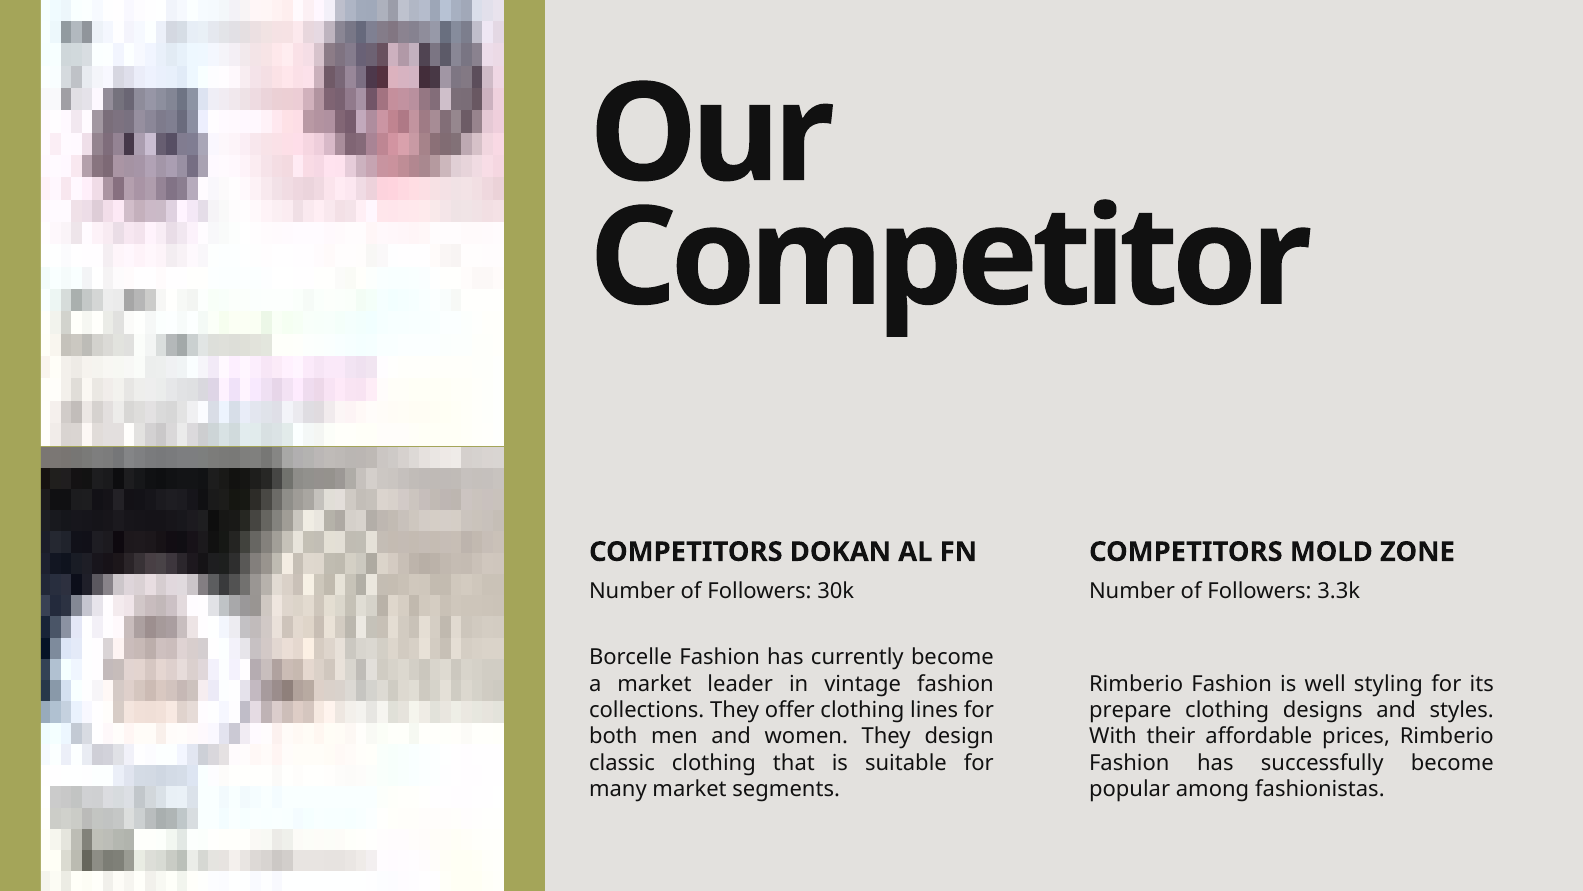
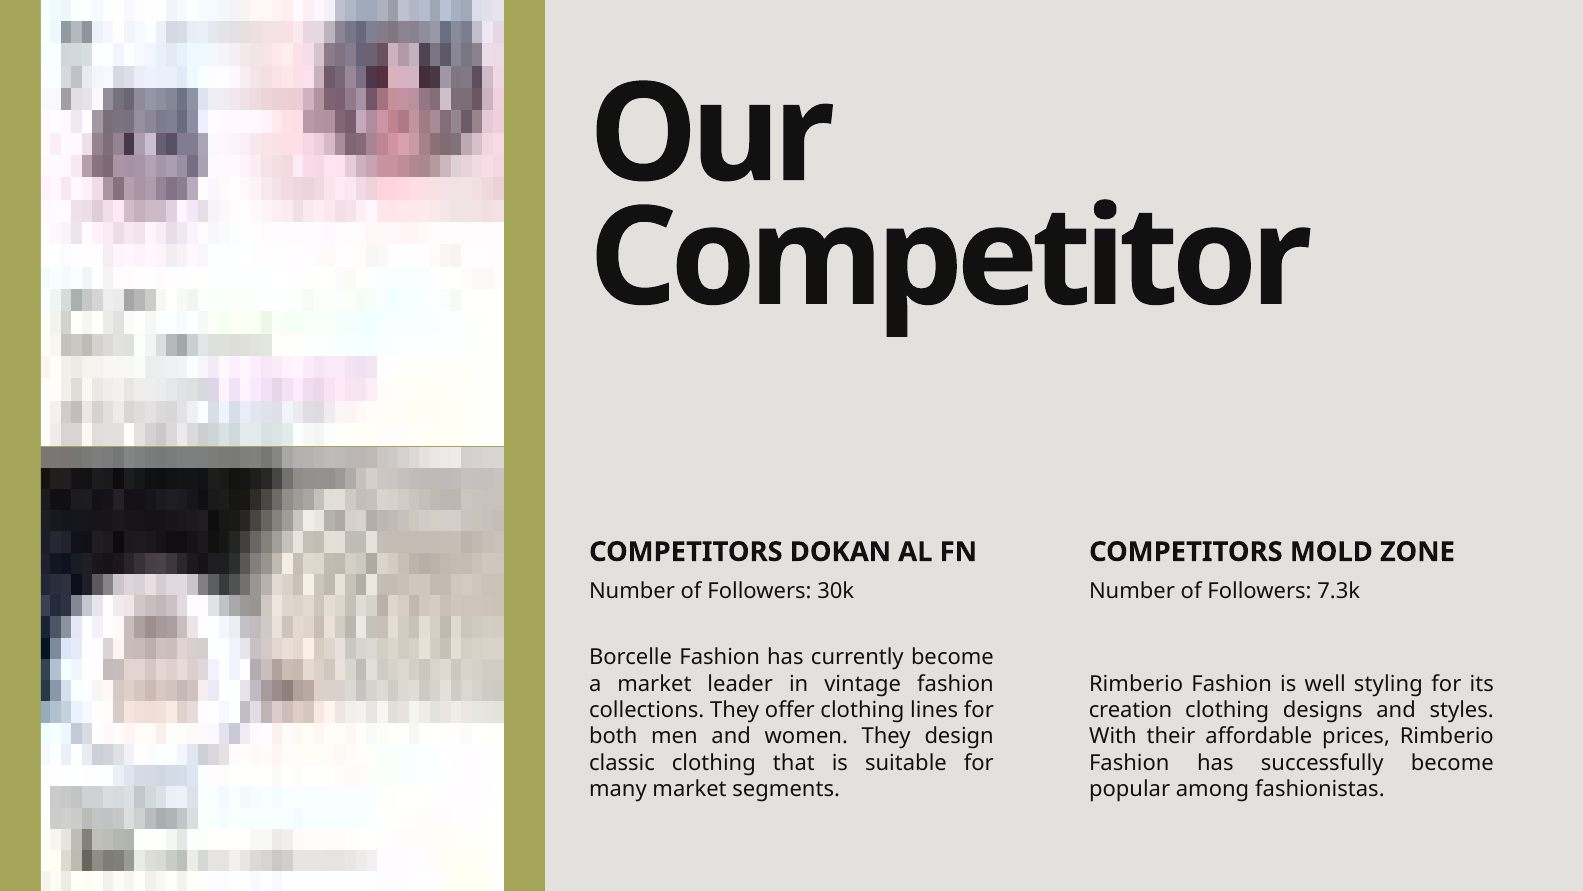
3.3k: 3.3k -> 7.3k
prepare: prepare -> creation
